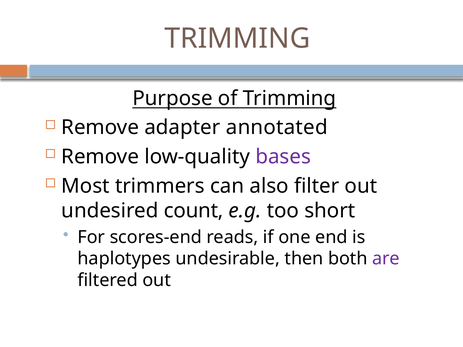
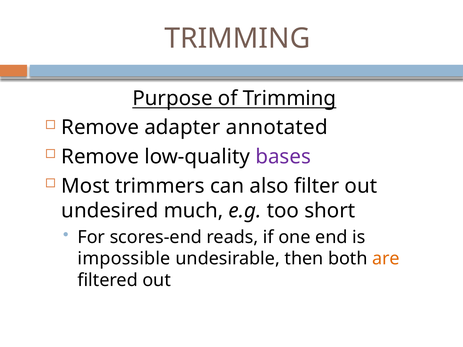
count: count -> much
haplotypes: haplotypes -> impossible
are colour: purple -> orange
